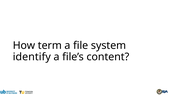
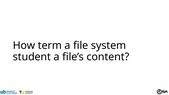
identify: identify -> student
